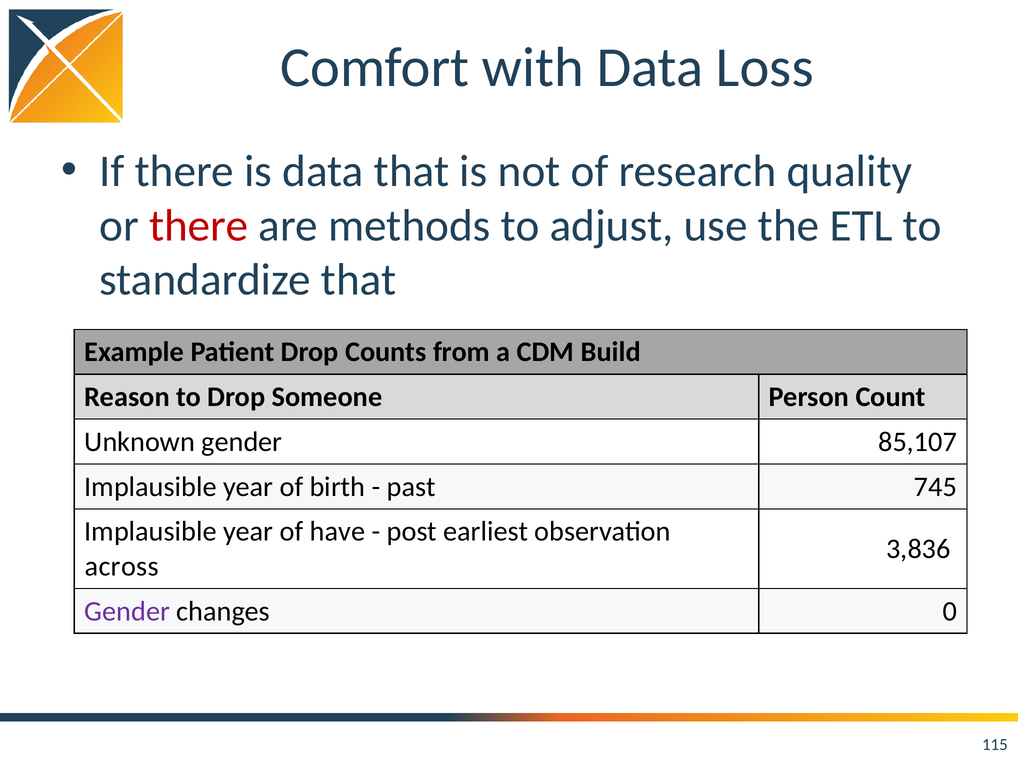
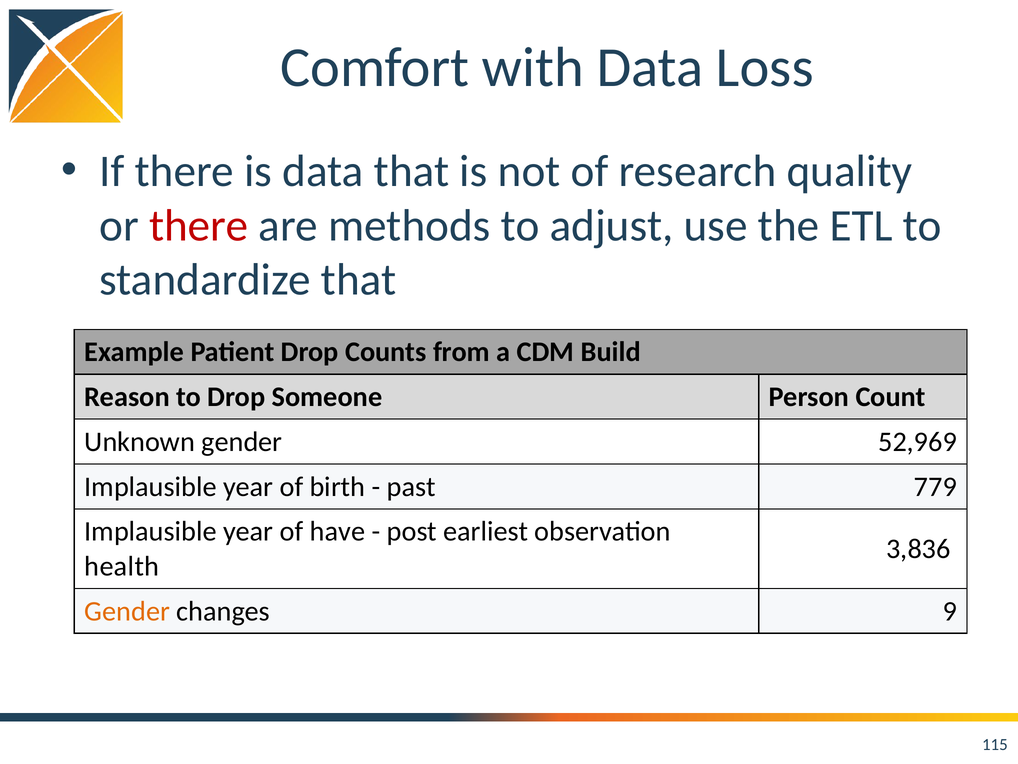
85,107: 85,107 -> 52,969
745: 745 -> 779
across: across -> health
Gender at (127, 611) colour: purple -> orange
0: 0 -> 9
